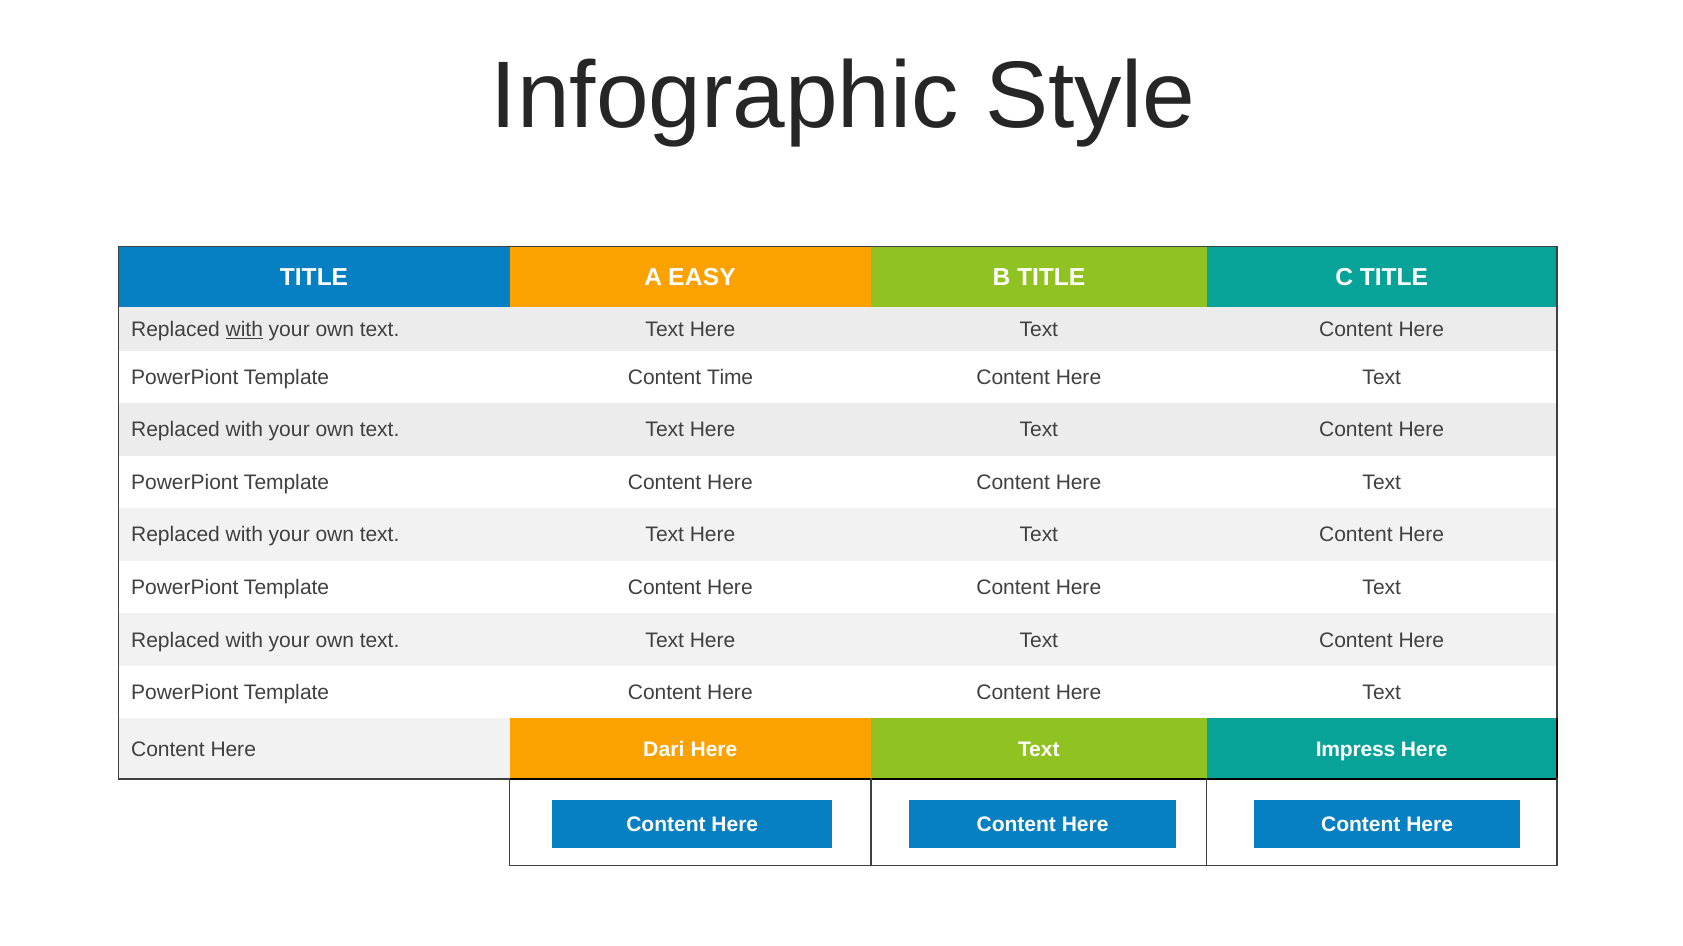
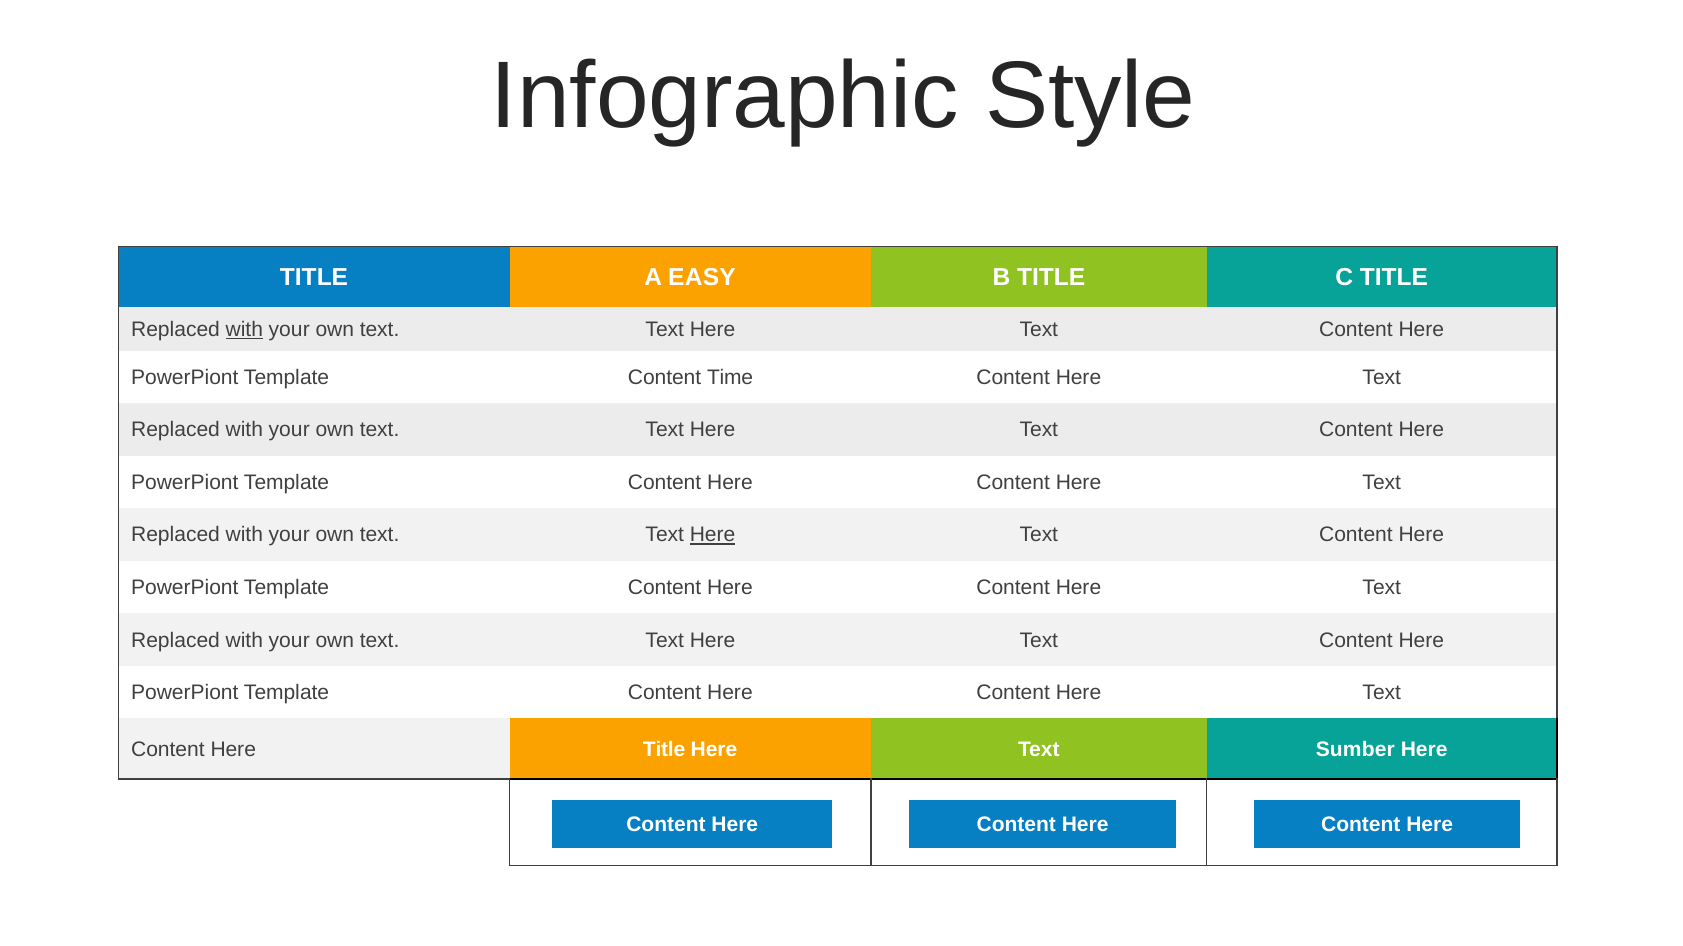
Here at (713, 535) underline: none -> present
Here Dari: Dari -> Title
Impress: Impress -> Sumber
